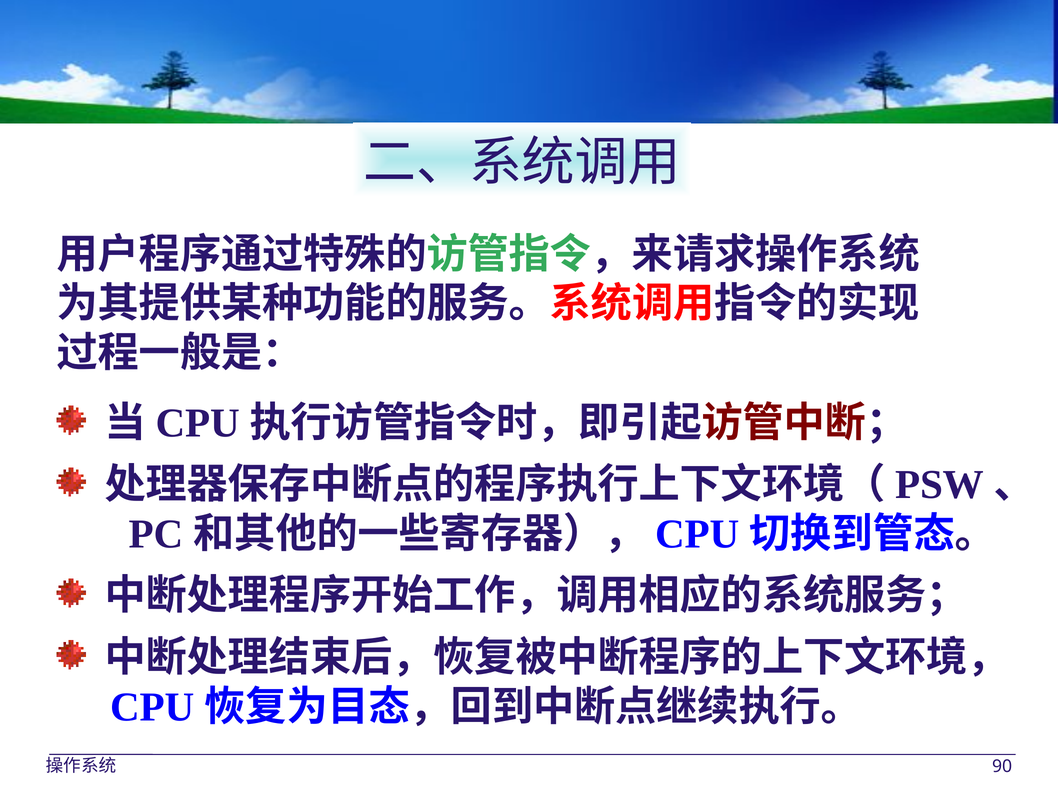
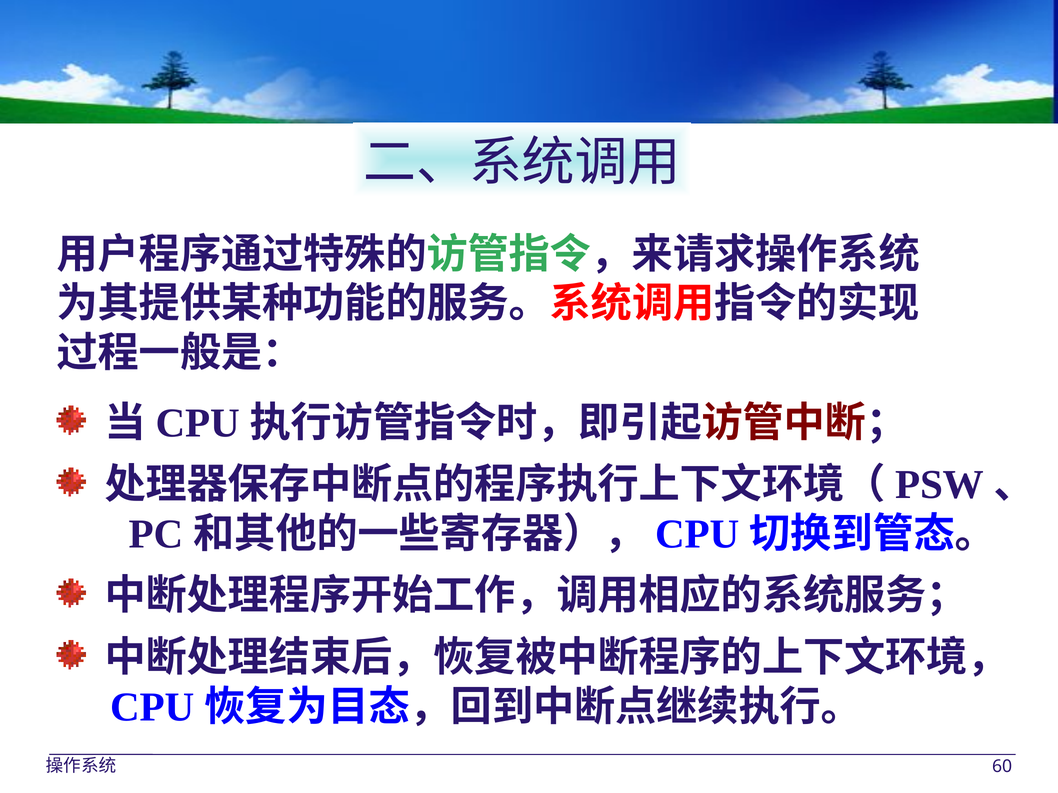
90: 90 -> 60
